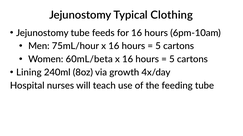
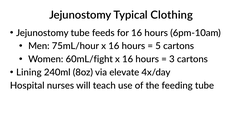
60mL/beta: 60mL/beta -> 60mL/fight
5 at (172, 60): 5 -> 3
growth: growth -> elevate
